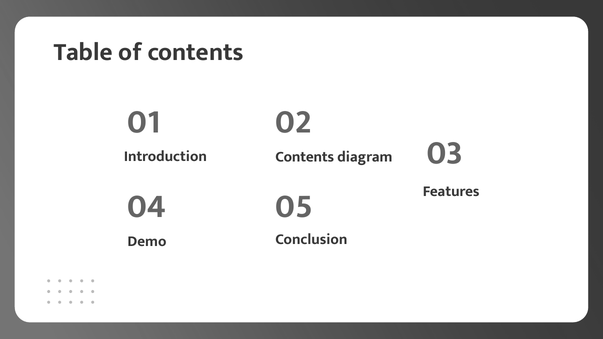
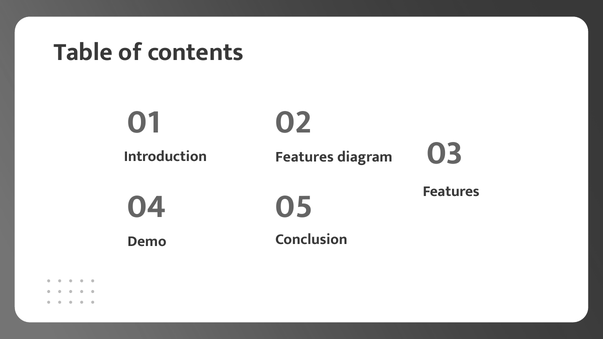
Introduction Contents: Contents -> Features
